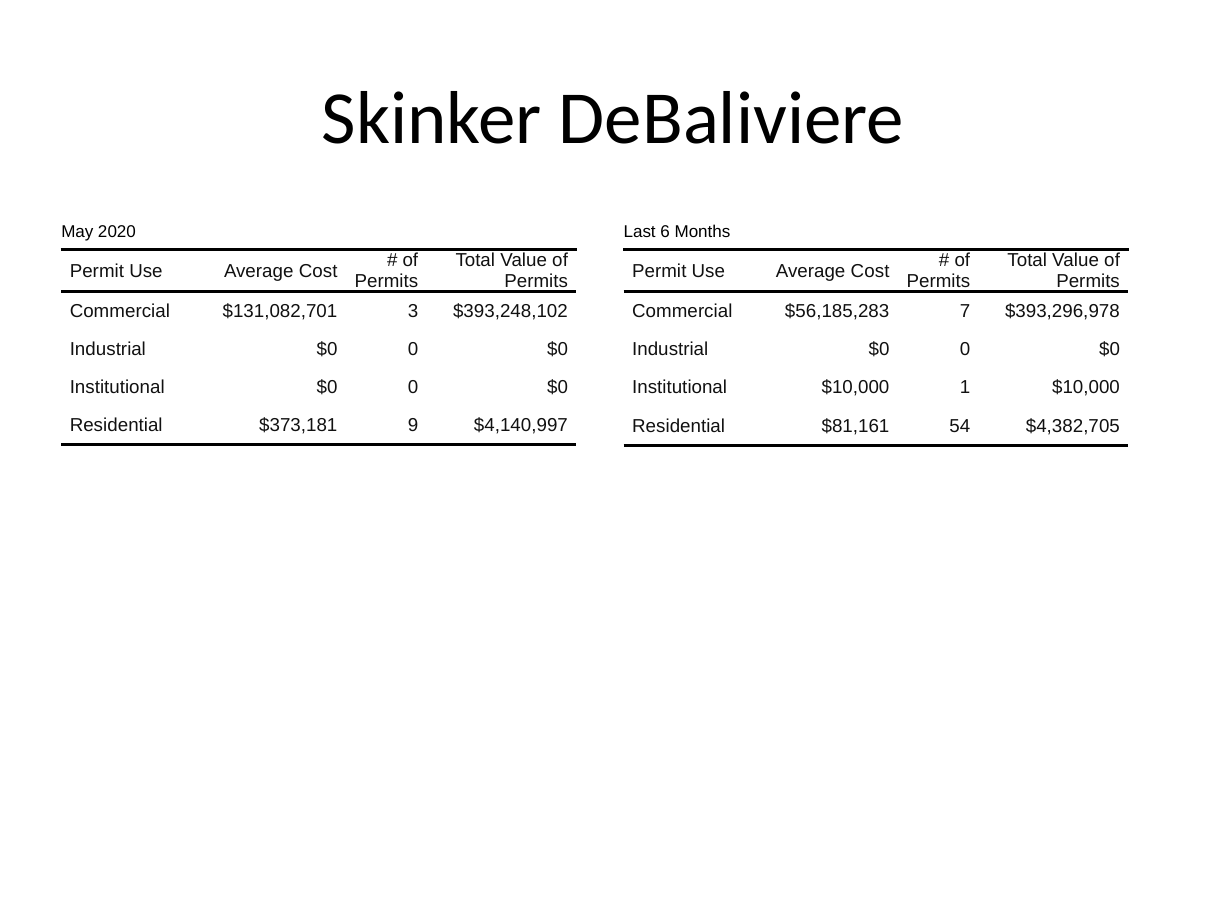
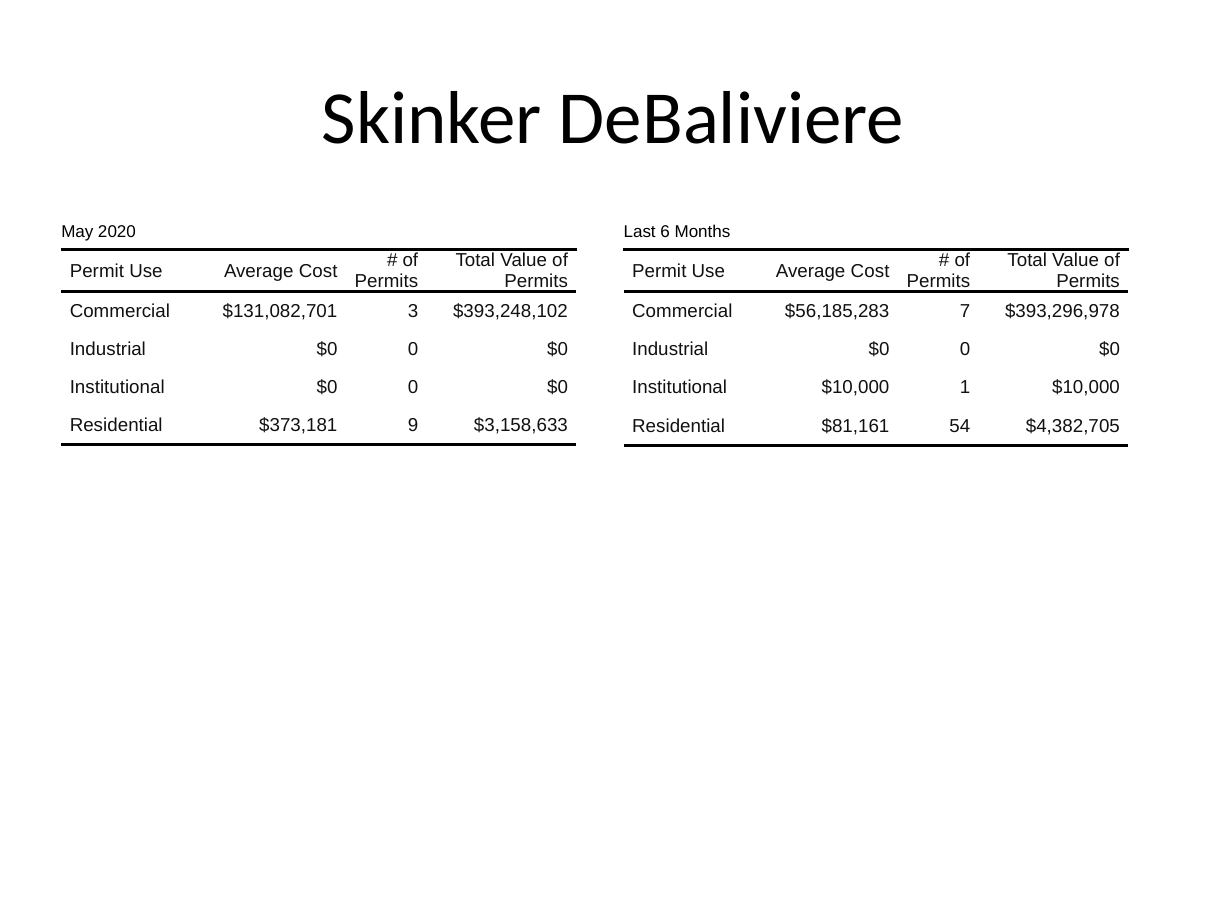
$4,140,997: $4,140,997 -> $3,158,633
